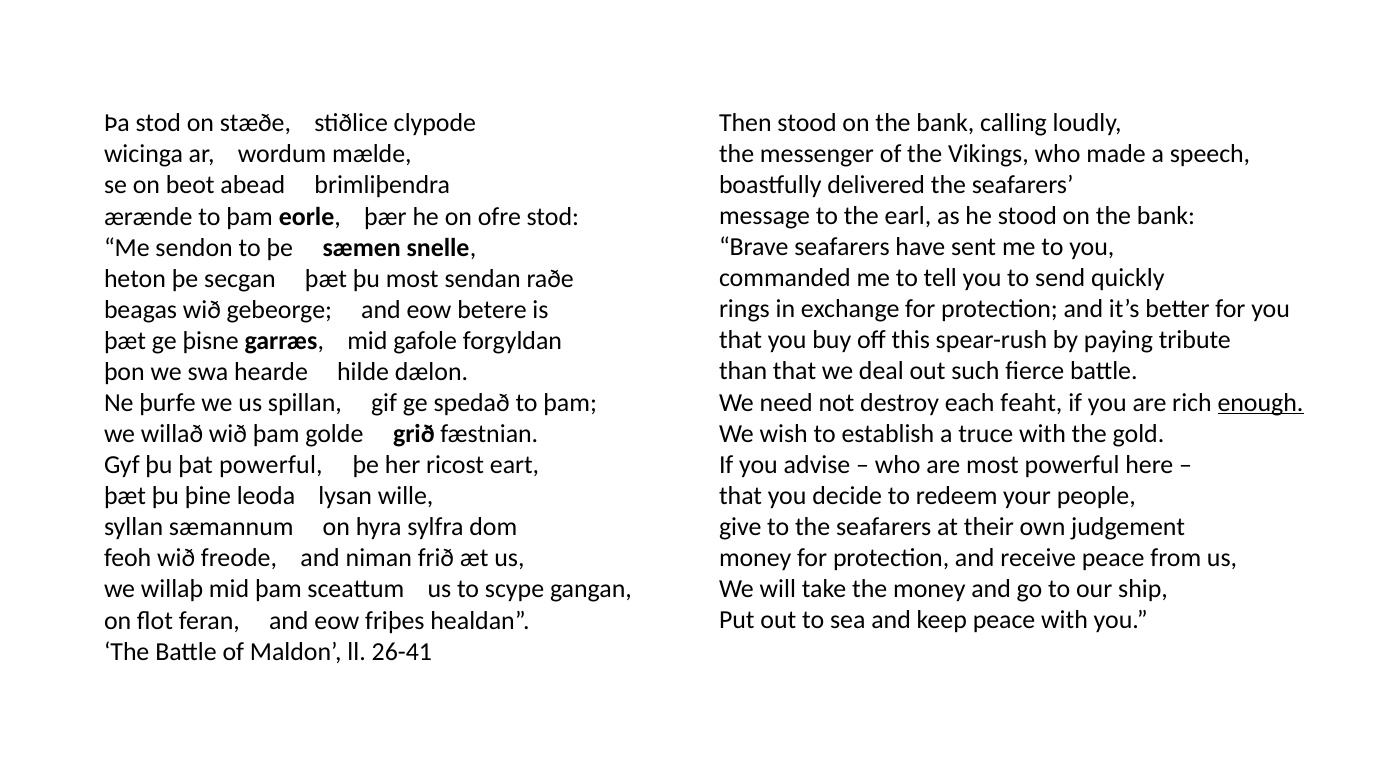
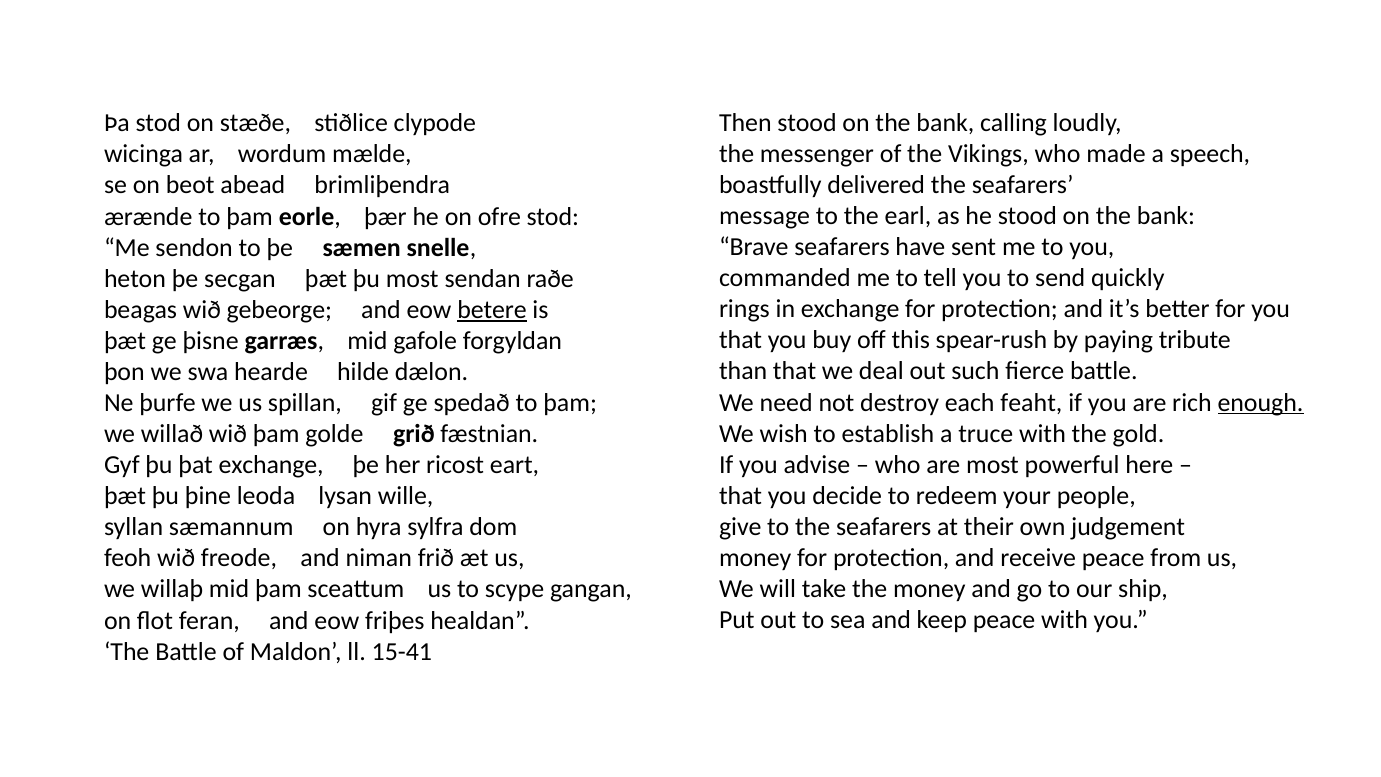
betere underline: none -> present
þat powerful: powerful -> exchange
26-41: 26-41 -> 15-41
